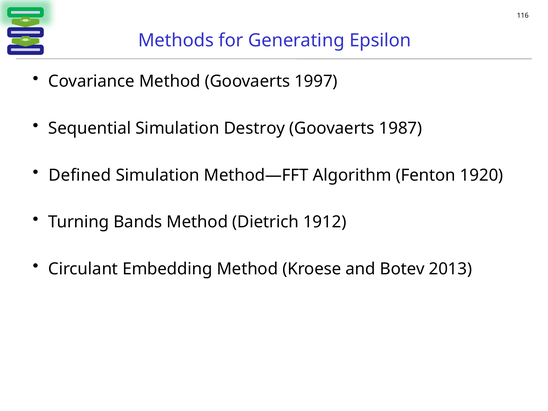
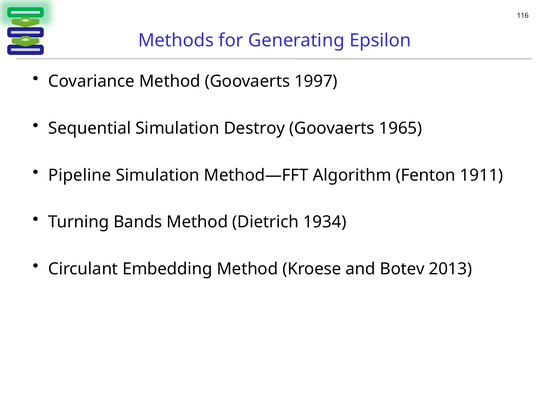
1987: 1987 -> 1965
Defined: Defined -> Pipeline
1920: 1920 -> 1911
1912: 1912 -> 1934
